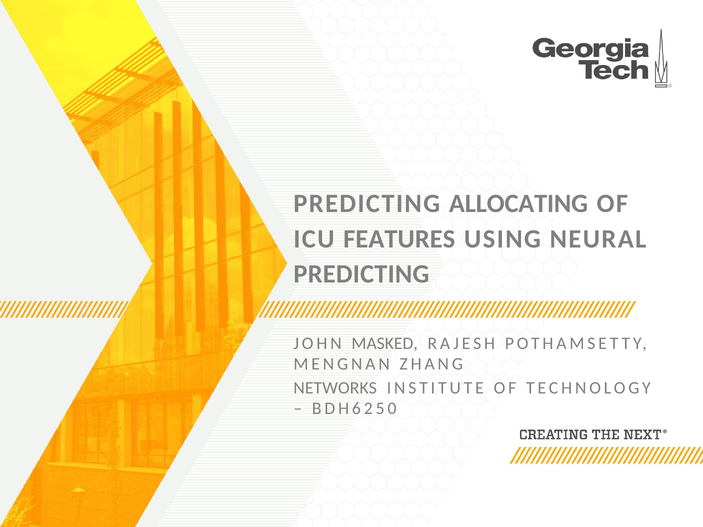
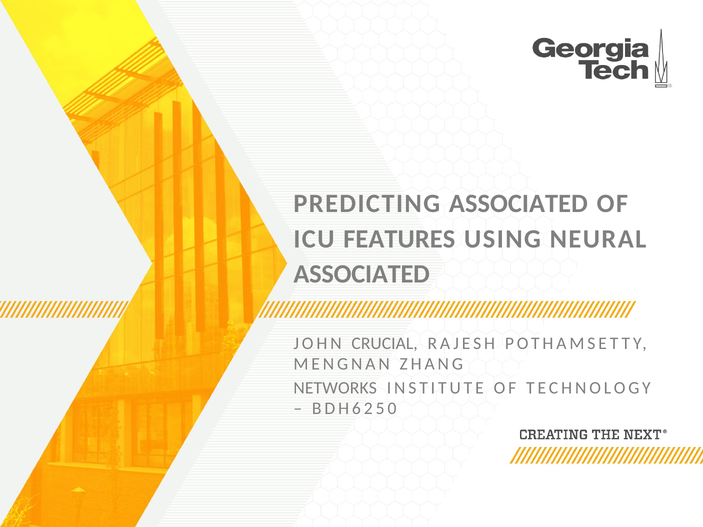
PREDICTING ALLOCATING: ALLOCATING -> ASSOCIATED
PREDICTING at (361, 274): PREDICTING -> ASSOCIATED
MASKED: MASKED -> CRUCIAL
